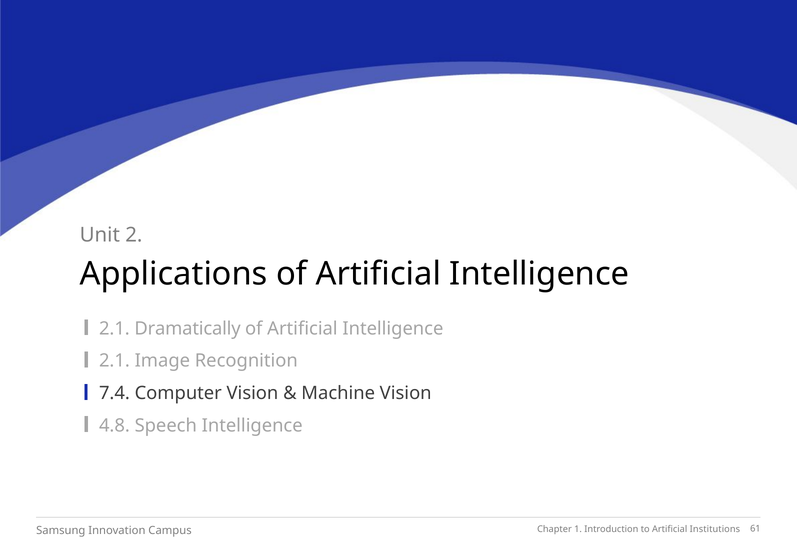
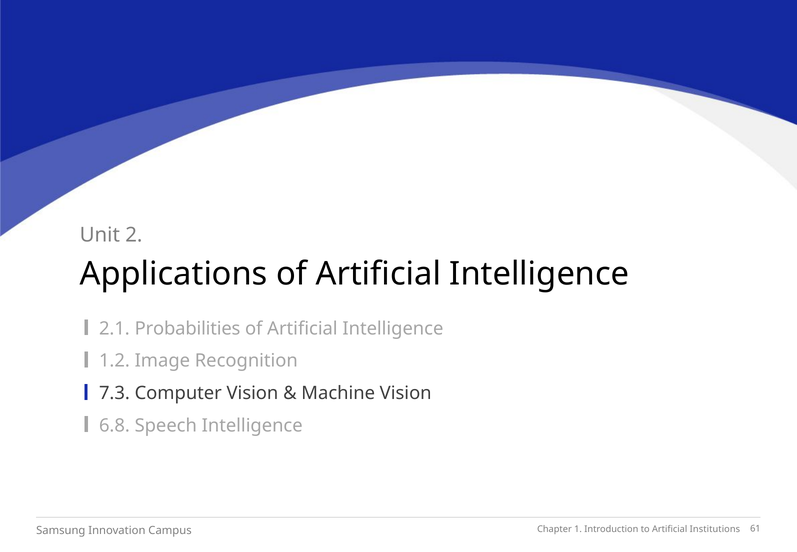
Dramatically: Dramatically -> Probabilities
2.1 at (114, 361): 2.1 -> 1.2
7.4: 7.4 -> 7.3
4.8: 4.8 -> 6.8
